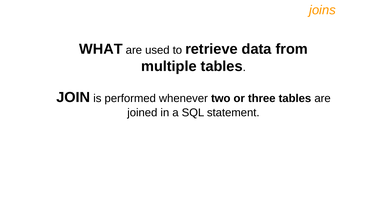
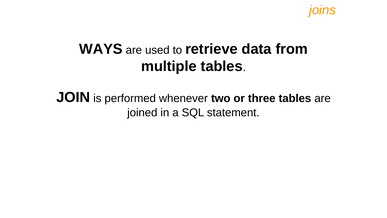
WHAT: WHAT -> WAYS
